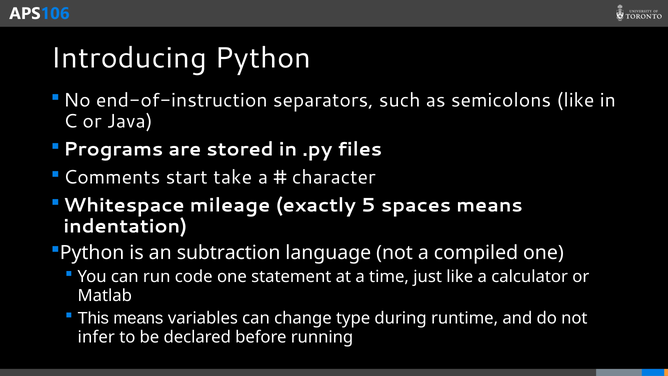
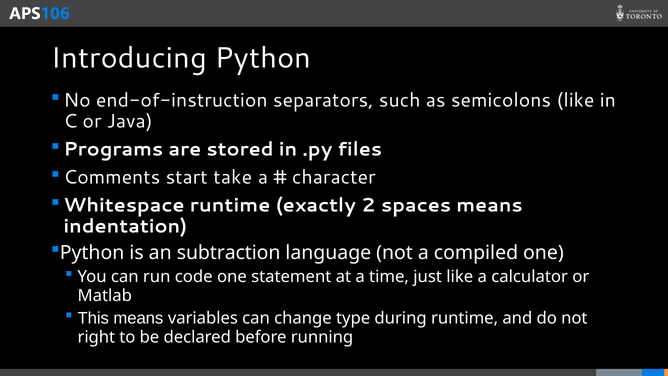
Whitespace mileage: mileage -> runtime
5: 5 -> 2
infer: infer -> right
